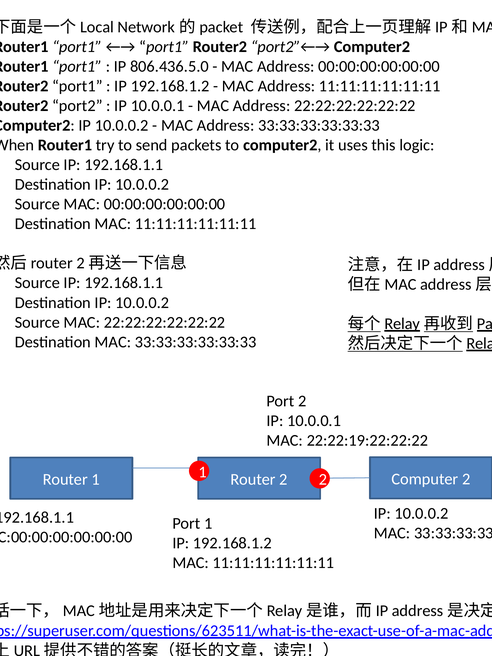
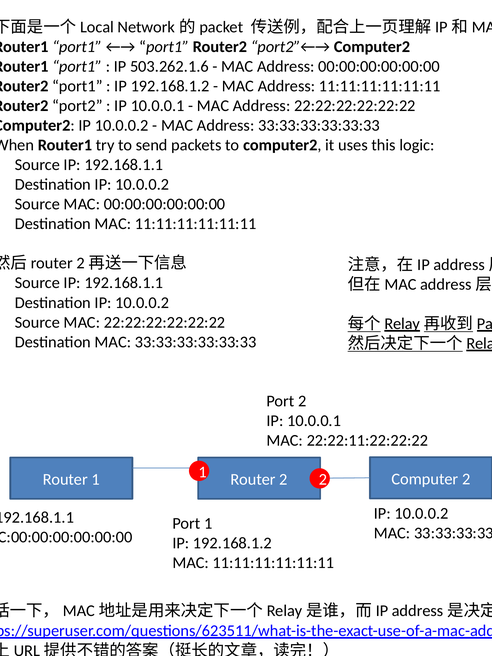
806.436.5.0: 806.436.5.0 -> 503.262.1.6
22:22:19:22:22:22: 22:22:19:22:22:22 -> 22:22:11:22:22:22
